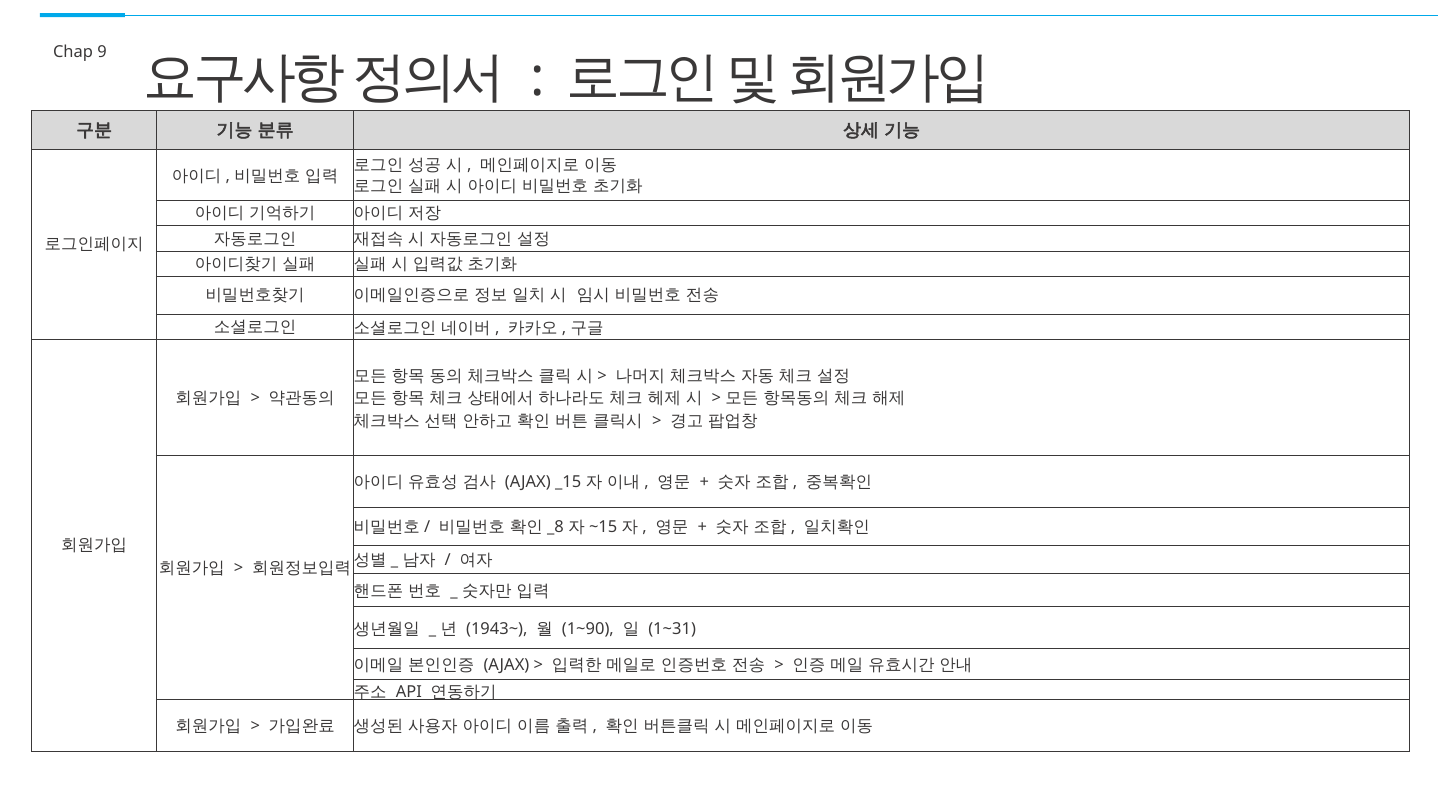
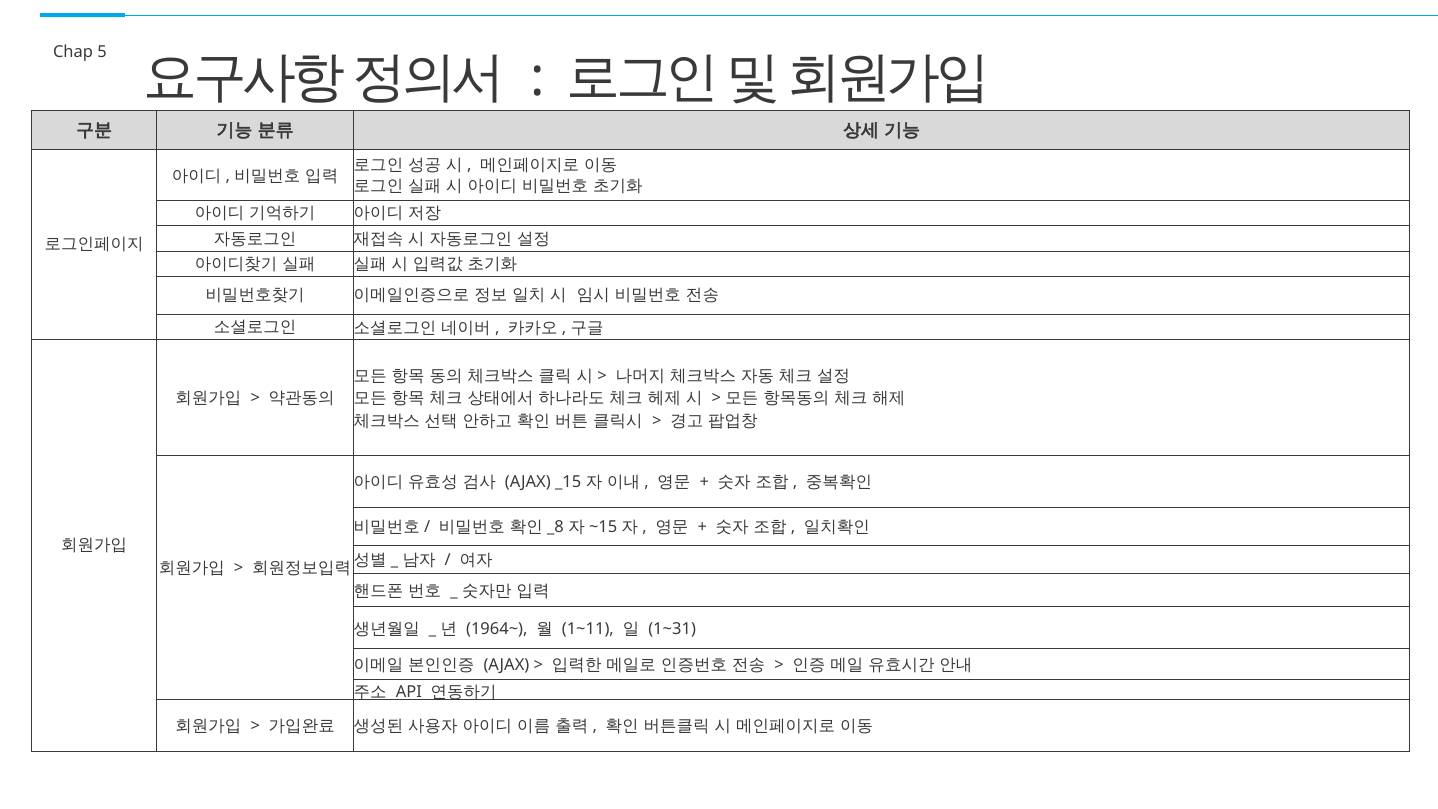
9: 9 -> 5
1943~: 1943~ -> 1964~
1~90: 1~90 -> 1~11
